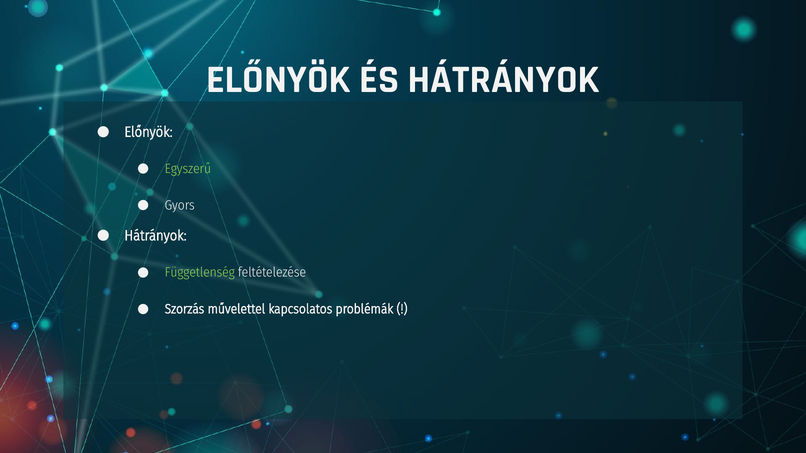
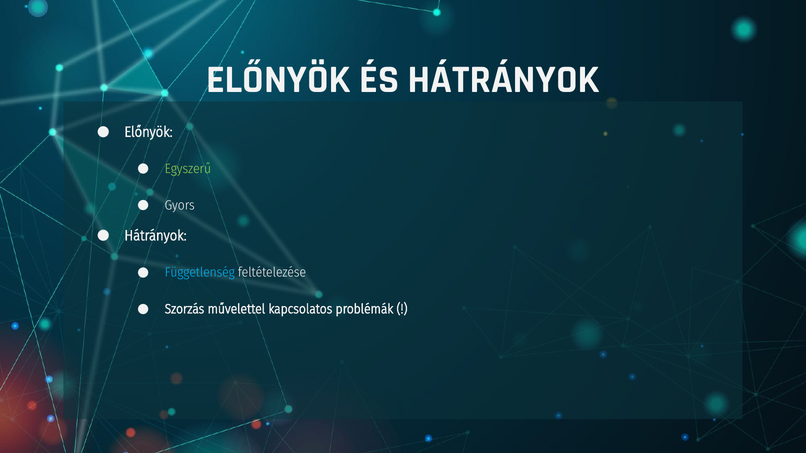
Függetlenség colour: light green -> light blue
